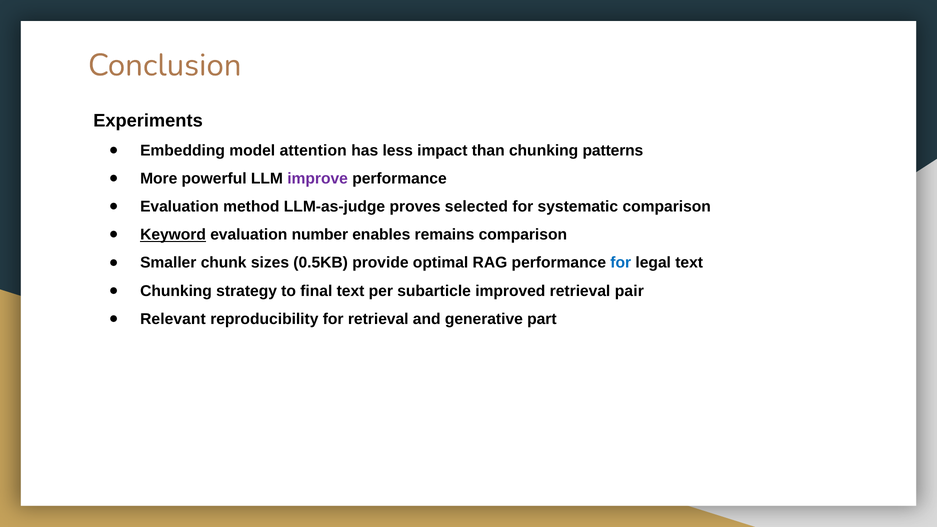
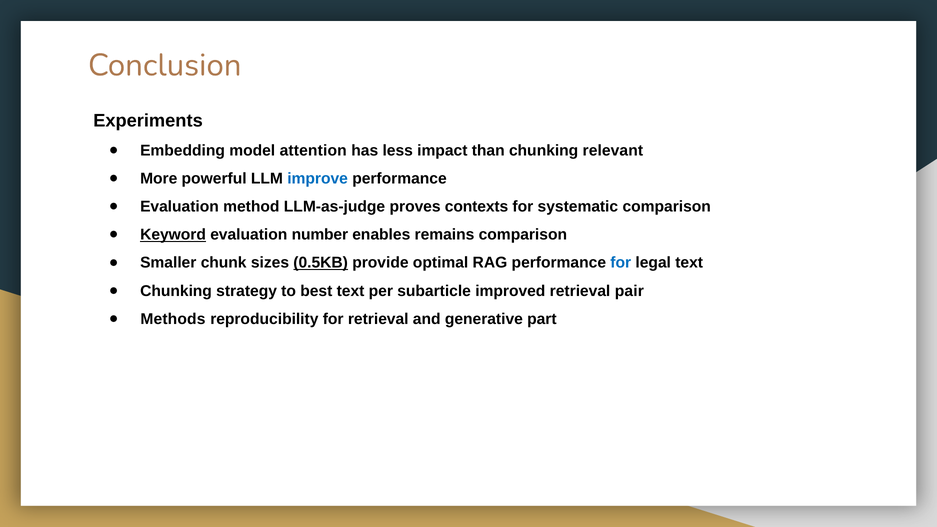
patterns: patterns -> relevant
improve colour: purple -> blue
selected: selected -> contexts
0.5KB underline: none -> present
final: final -> best
Relevant: Relevant -> Methods
